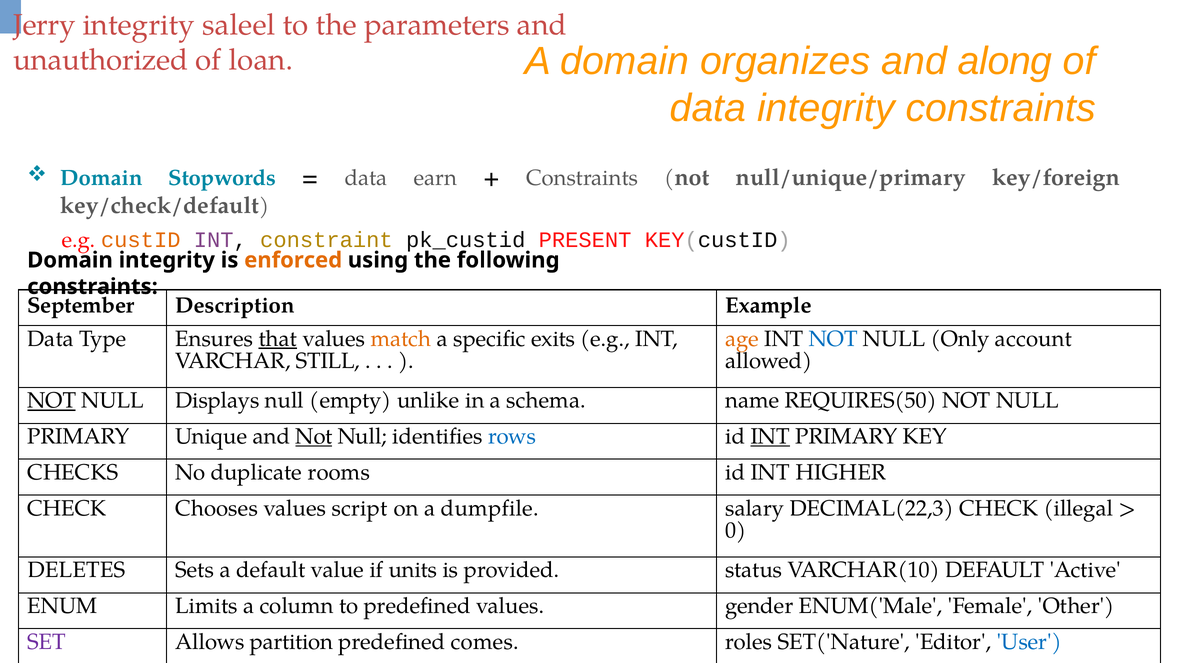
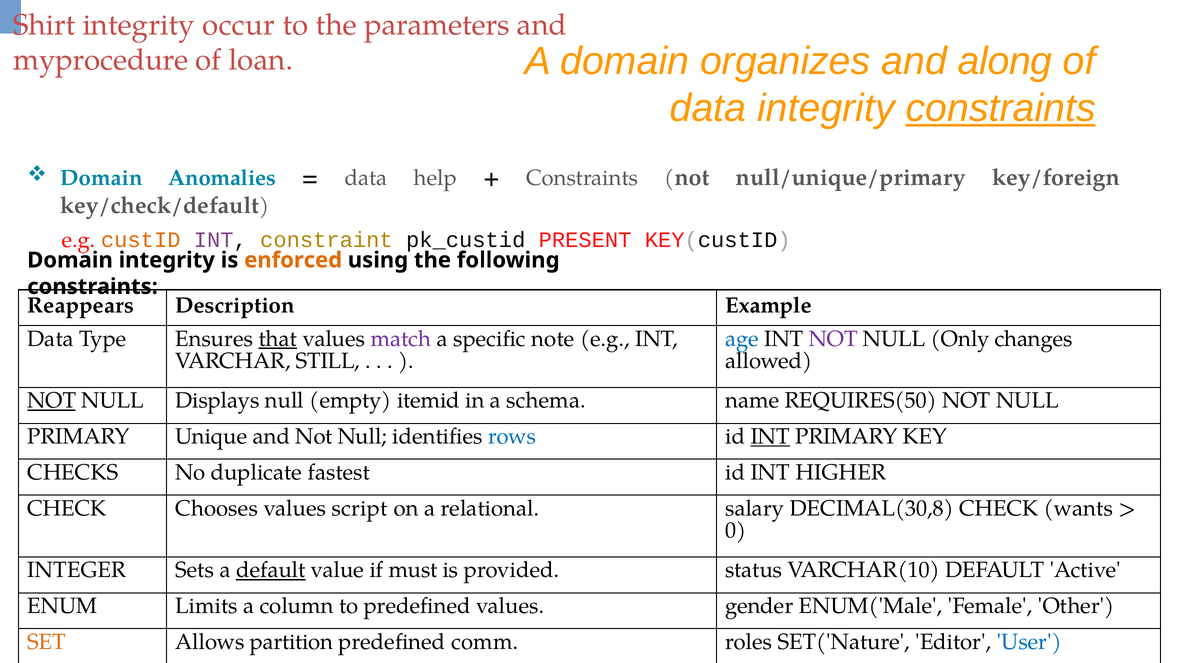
Jerry: Jerry -> Shirt
saleel: saleel -> occur
unauthorized: unauthorized -> myprocedure
constraints at (1001, 108) underline: none -> present
Stopwords: Stopwords -> Anomalies
earn: earn -> help
September: September -> Reappears
match colour: orange -> purple
exits: exits -> note
age colour: orange -> blue
NOT at (833, 339) colour: blue -> purple
account: account -> changes
unlike: unlike -> itemid
Not at (314, 437) underline: present -> none
rooms: rooms -> fastest
dumpfile: dumpfile -> relational
DECIMAL(22,3: DECIMAL(22,3 -> DECIMAL(30,8
illegal: illegal -> wants
DELETES: DELETES -> INTEGER
default at (271, 570) underline: none -> present
units: units -> must
SET colour: purple -> orange
comes: comes -> comm
